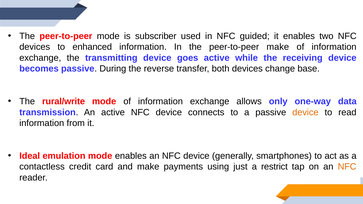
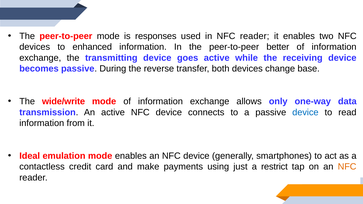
subscriber: subscriber -> responses
in NFC guided: guided -> reader
peer-to-peer make: make -> better
rural/write: rural/write -> wide/write
device at (305, 112) colour: orange -> blue
